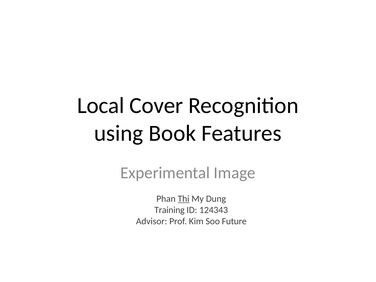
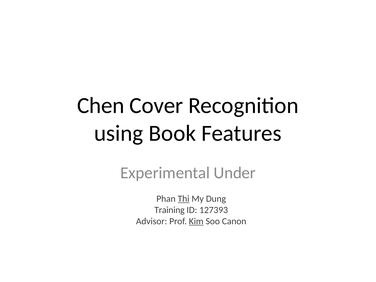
Local: Local -> Chen
Image: Image -> Under
124343: 124343 -> 127393
Kim underline: none -> present
Future: Future -> Canon
